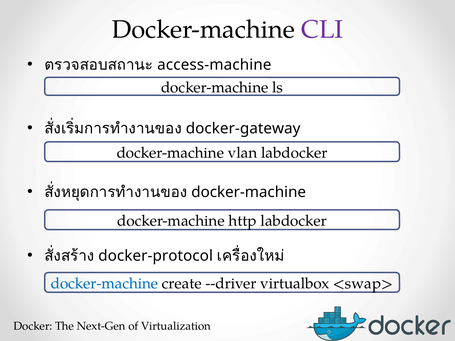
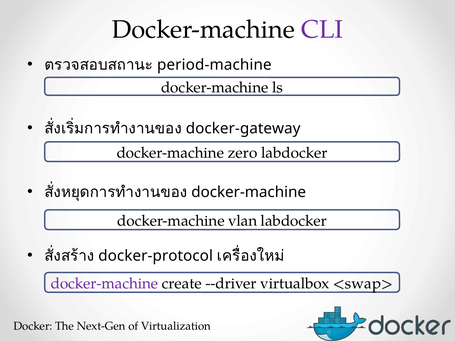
access-machine: access-machine -> period-machine
vlan: vlan -> zero
http: http -> vlan
docker-machine at (104, 284) colour: blue -> purple
